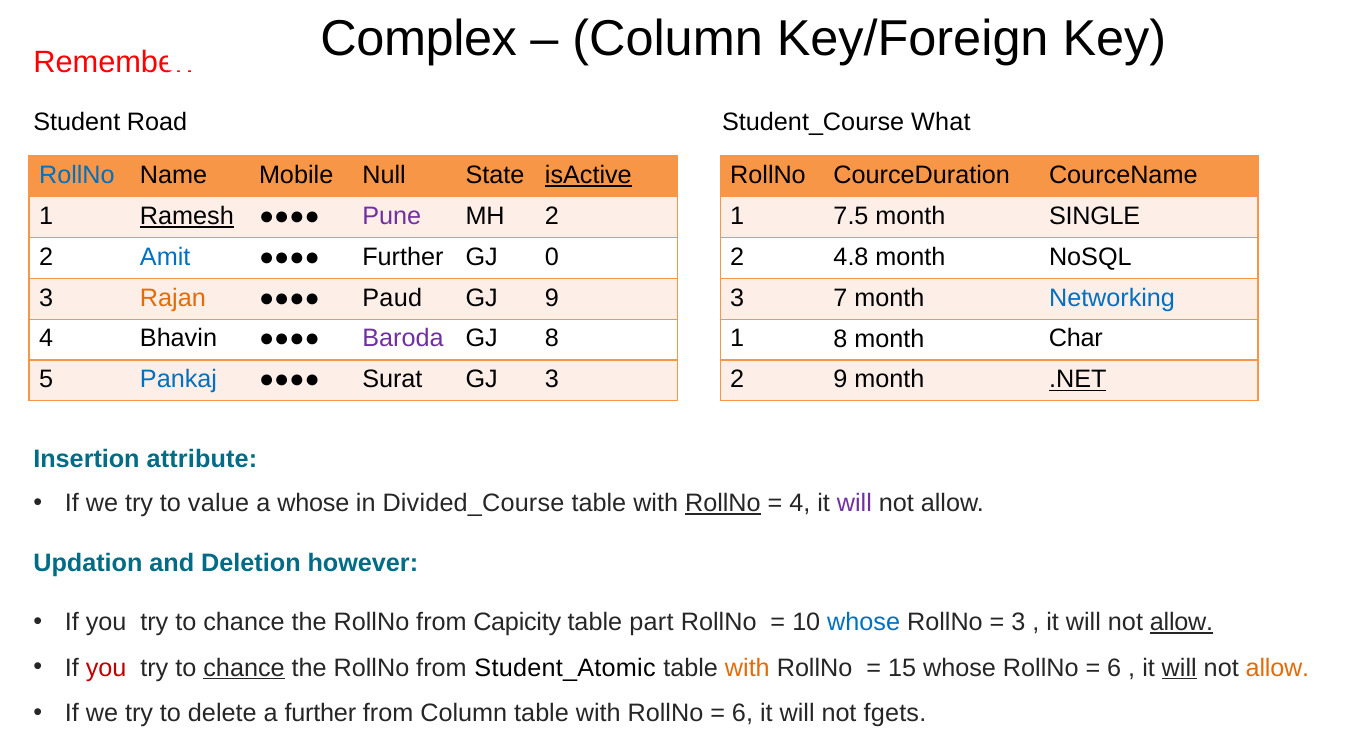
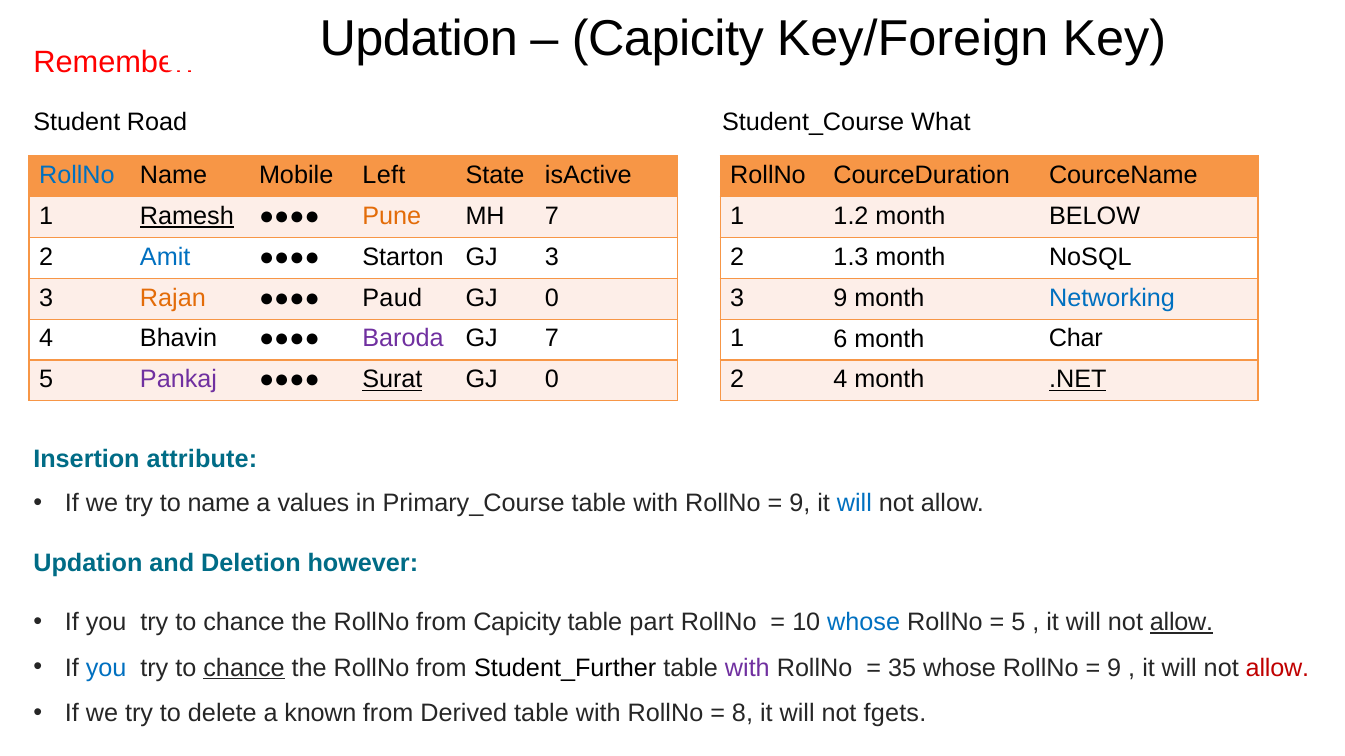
Complex at (419, 39): Complex -> Updation
Column at (668, 39): Column -> Capicity
Null: Null -> Left
isActive underline: present -> none
Pune colour: purple -> orange
MH 2: 2 -> 7
7.5: 7.5 -> 1.2
SINGLE: SINGLE -> BELOW
Further at (403, 257): Further -> Starton
GJ 0: 0 -> 3
4.8: 4.8 -> 1.3
9 at (552, 298): 9 -> 0
3 7: 7 -> 9
GJ 8: 8 -> 7
1 8: 8 -> 6
Pankaj colour: blue -> purple
Surat underline: none -> present
3 at (552, 380): 3 -> 0
2 9: 9 -> 4
to value: value -> name
a whose: whose -> values
Divided_Course: Divided_Course -> Primary_Course
RollNo at (723, 504) underline: present -> none
4 at (800, 504): 4 -> 9
will at (854, 504) colour: purple -> blue
3 at (1018, 623): 3 -> 5
you at (106, 668) colour: red -> blue
Student_Atomic: Student_Atomic -> Student_Further
with at (747, 668) colour: orange -> purple
15: 15 -> 35
6 at (1114, 668): 6 -> 9
will at (1179, 668) underline: present -> none
allow at (1277, 668) colour: orange -> red
a further: further -> known
from Column: Column -> Derived
6 at (742, 714): 6 -> 8
